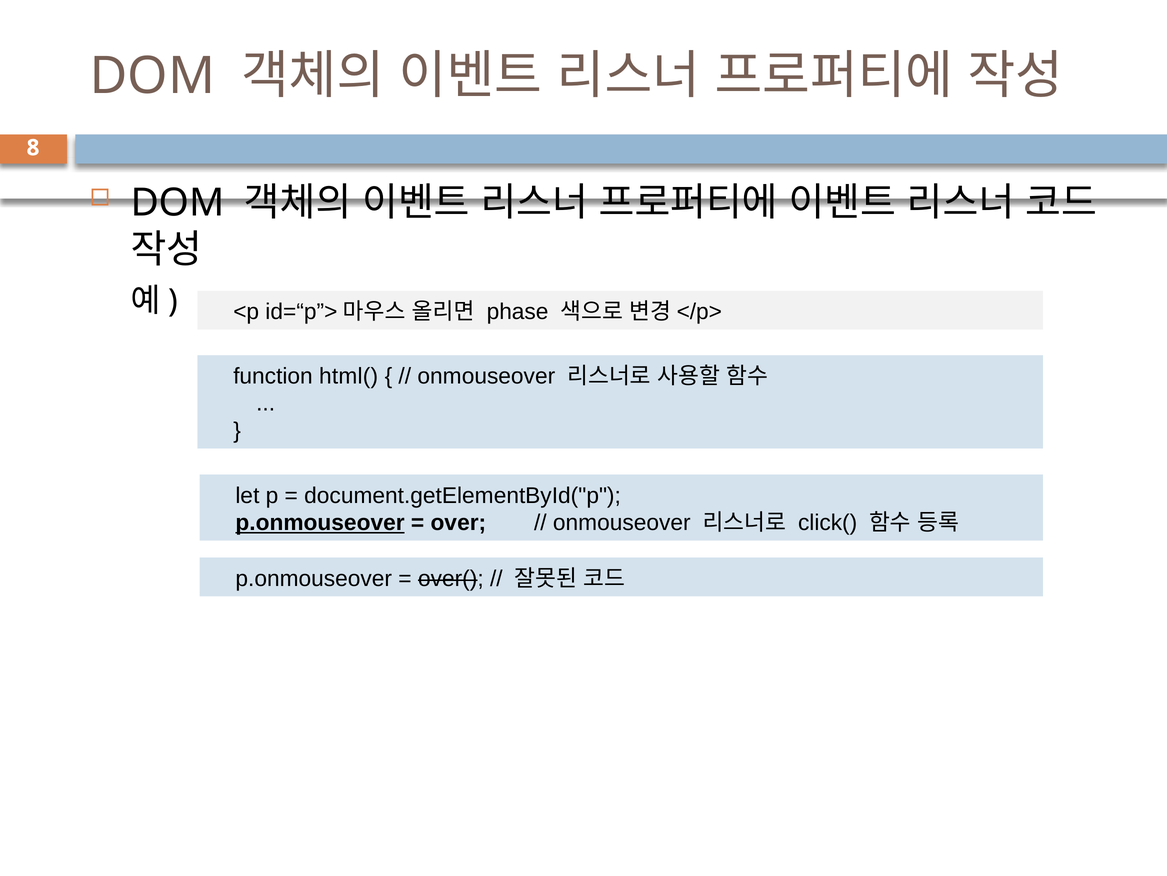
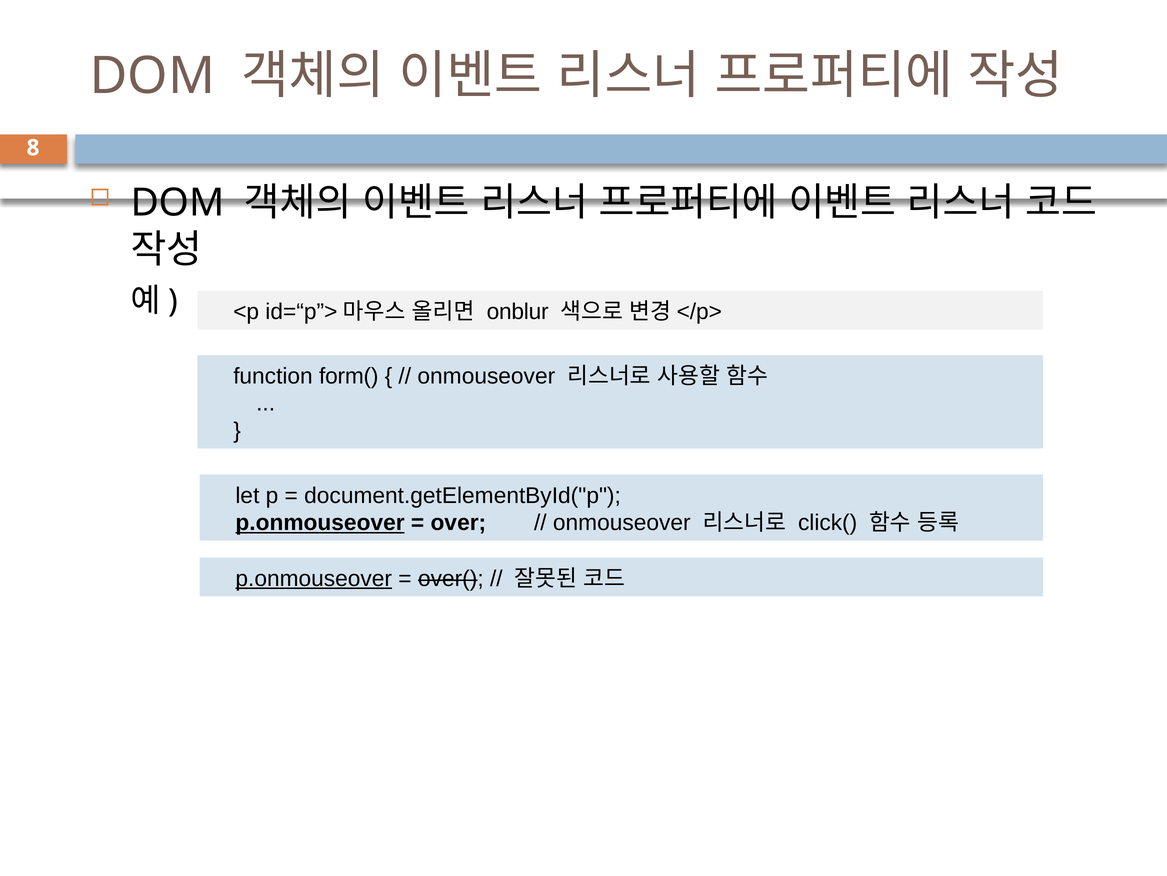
phase: phase -> onblur
html(: html( -> form(
p.onmouseover at (314, 578) underline: none -> present
